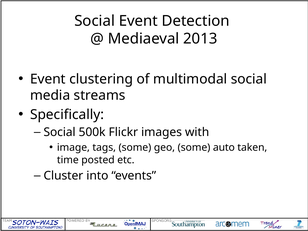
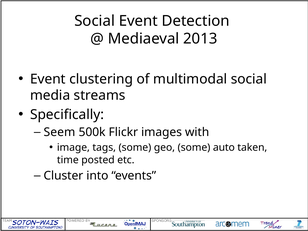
Social at (60, 132): Social -> Seem
